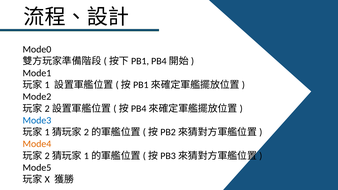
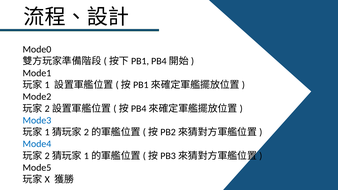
Mode4 colour: orange -> blue
